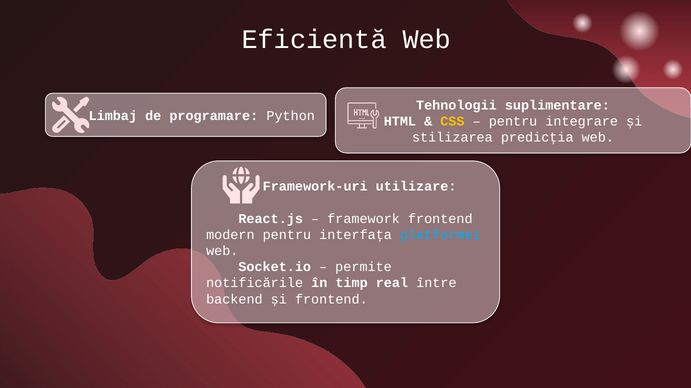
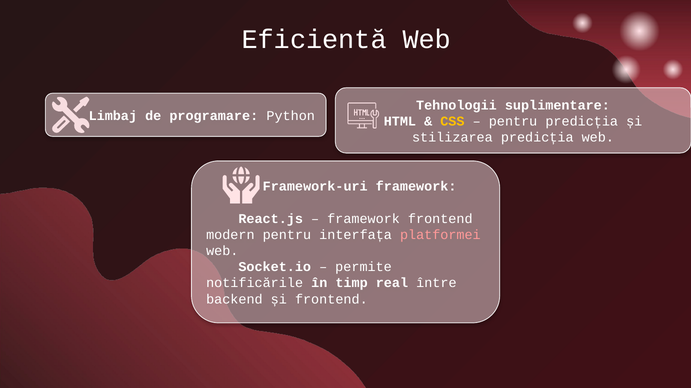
pentru integrare: integrare -> predicția
Framework-uri utilizare: utilizare -> framework
platformei colour: light blue -> pink
